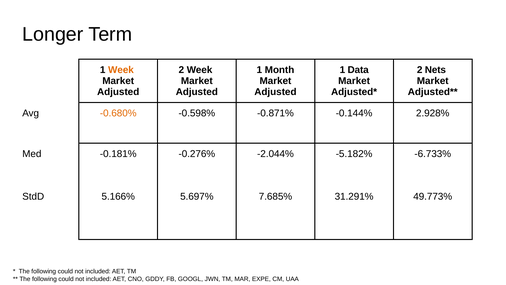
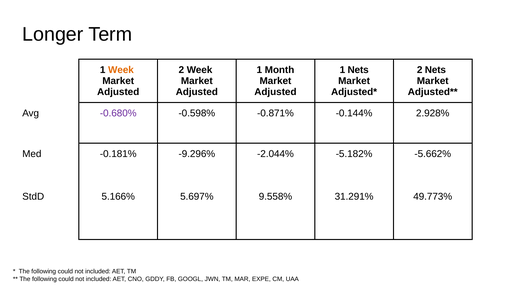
1 Data: Data -> Nets
-0.680% colour: orange -> purple
-0.276%: -0.276% -> -9.296%
-6.733%: -6.733% -> -5.662%
7.685%: 7.685% -> 9.558%
